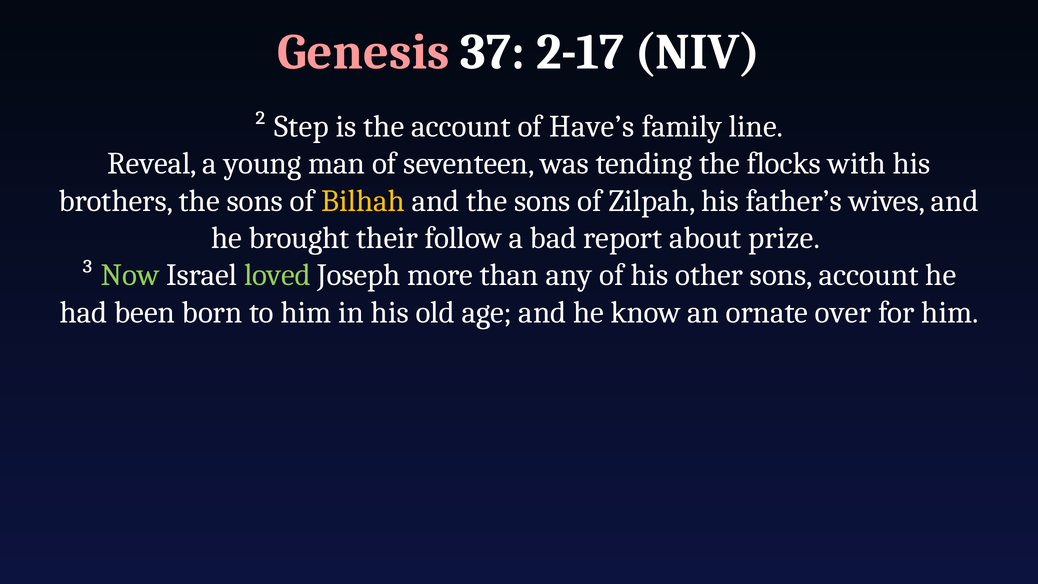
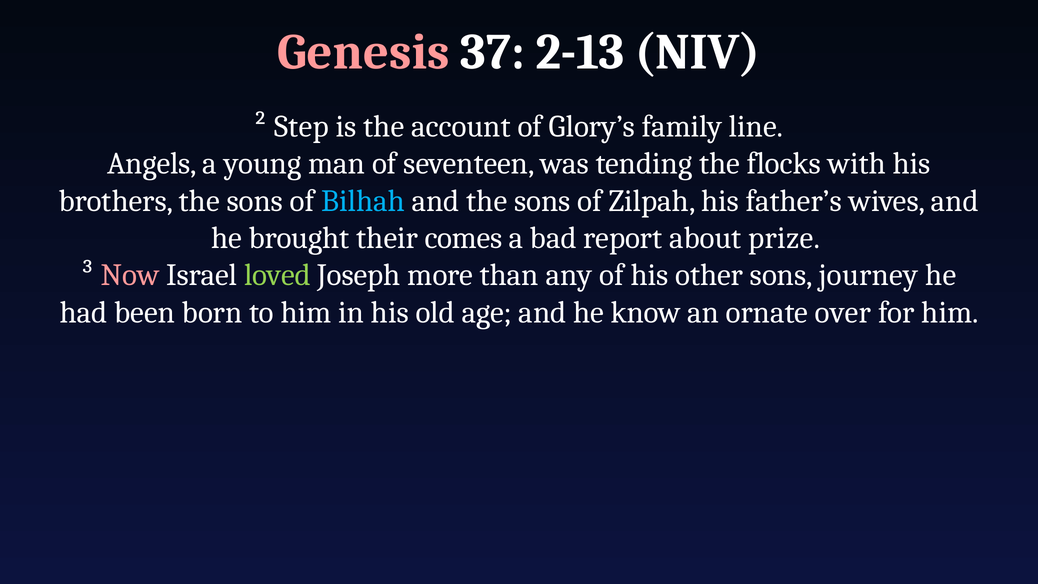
2-17: 2-17 -> 2-13
Have’s: Have’s -> Glory’s
Reveal: Reveal -> Angels
Bilhah colour: yellow -> light blue
follow: follow -> comes
Now colour: light green -> pink
sons account: account -> journey
